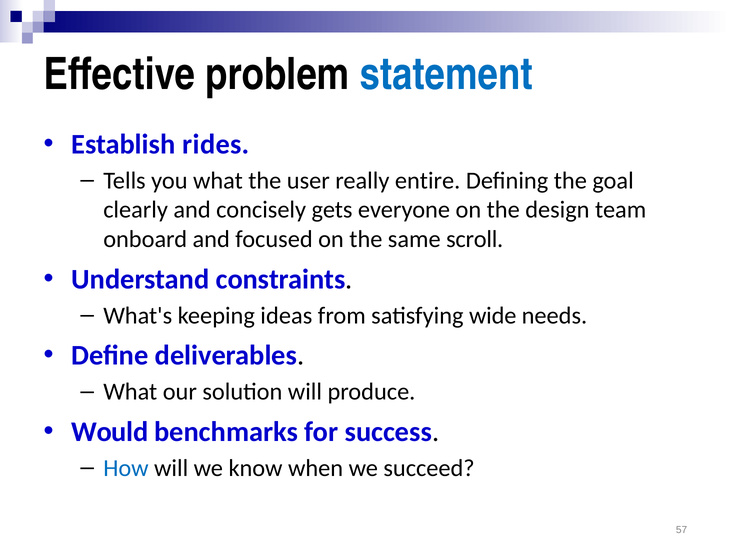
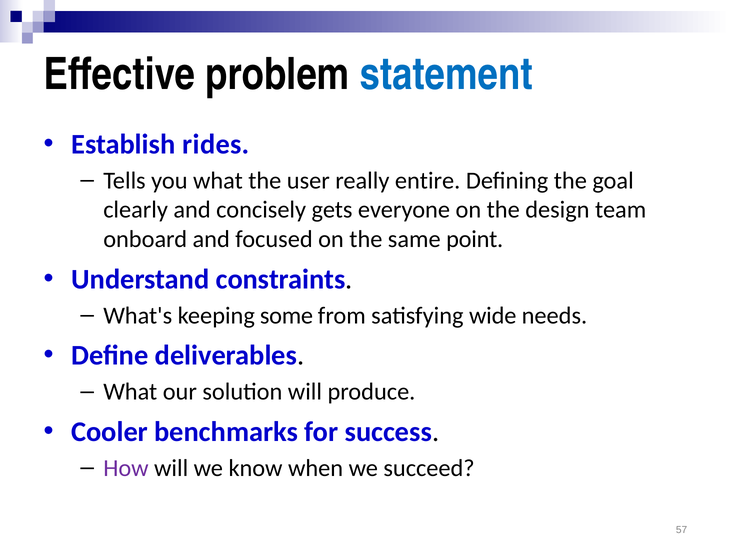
scroll: scroll -> point
ideas: ideas -> some
Would: Would -> Cooler
How colour: blue -> purple
